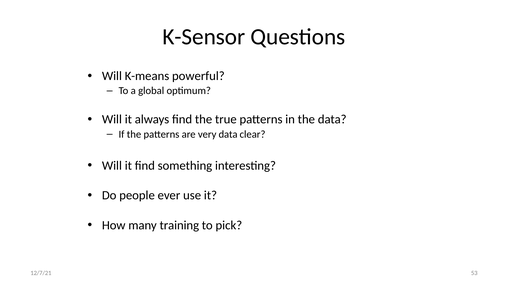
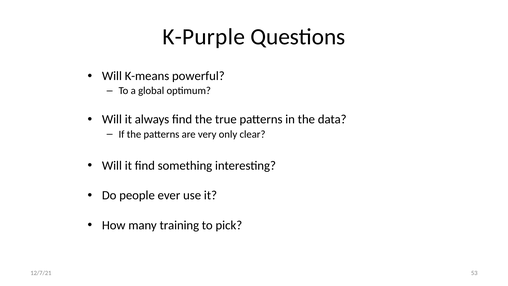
K-Sensor: K-Sensor -> K-Purple
very data: data -> only
